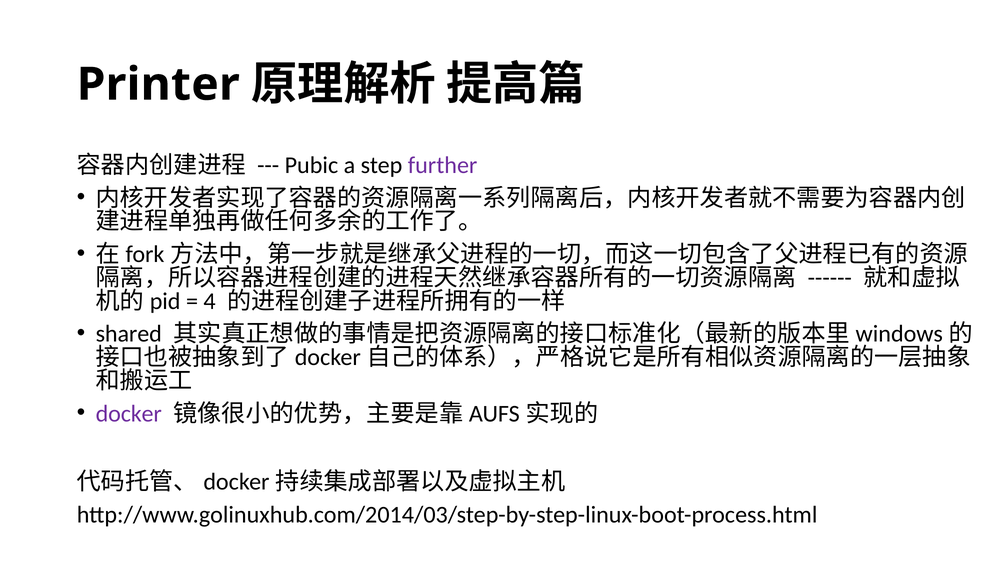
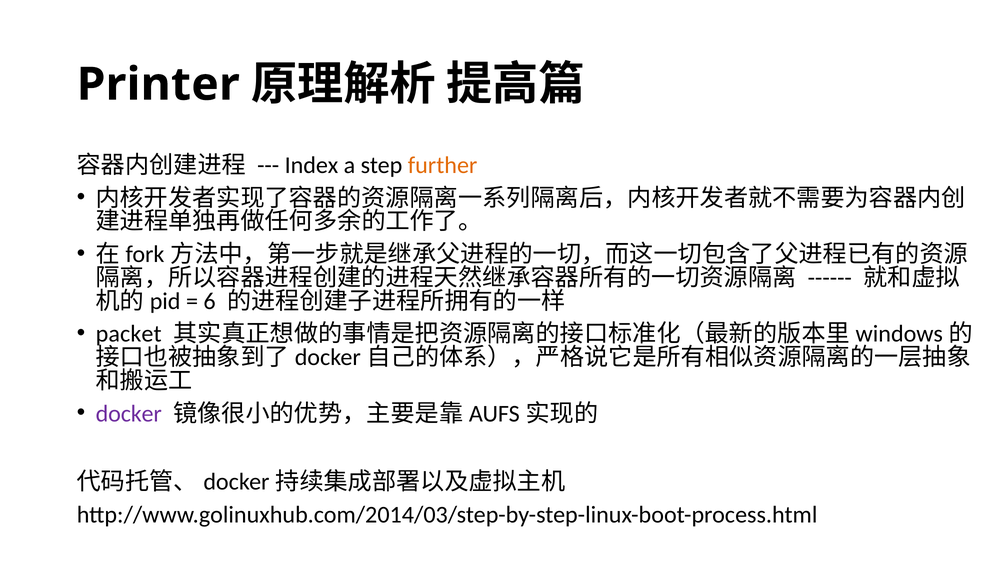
Pubic: Pubic -> Index
further colour: purple -> orange
4: 4 -> 6
shared: shared -> packet
